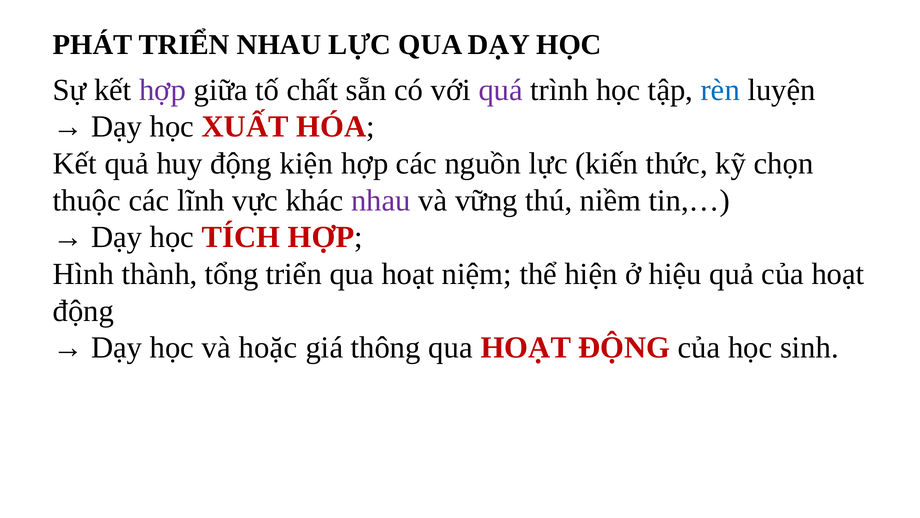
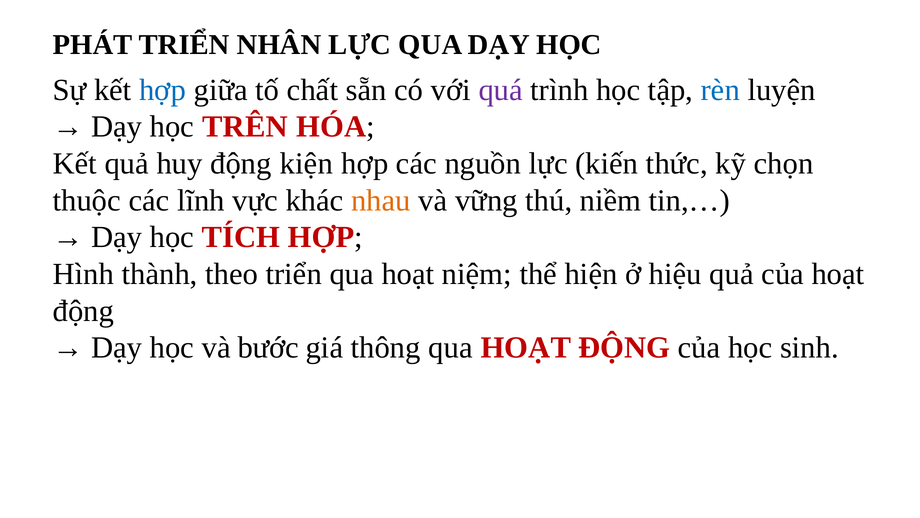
TRIỂN NHAU: NHAU -> NHÂN
hợp at (163, 90) colour: purple -> blue
XUẤT: XUẤT -> TRÊN
nhau at (381, 200) colour: purple -> orange
tổng: tổng -> theo
hoặc: hoặc -> bước
